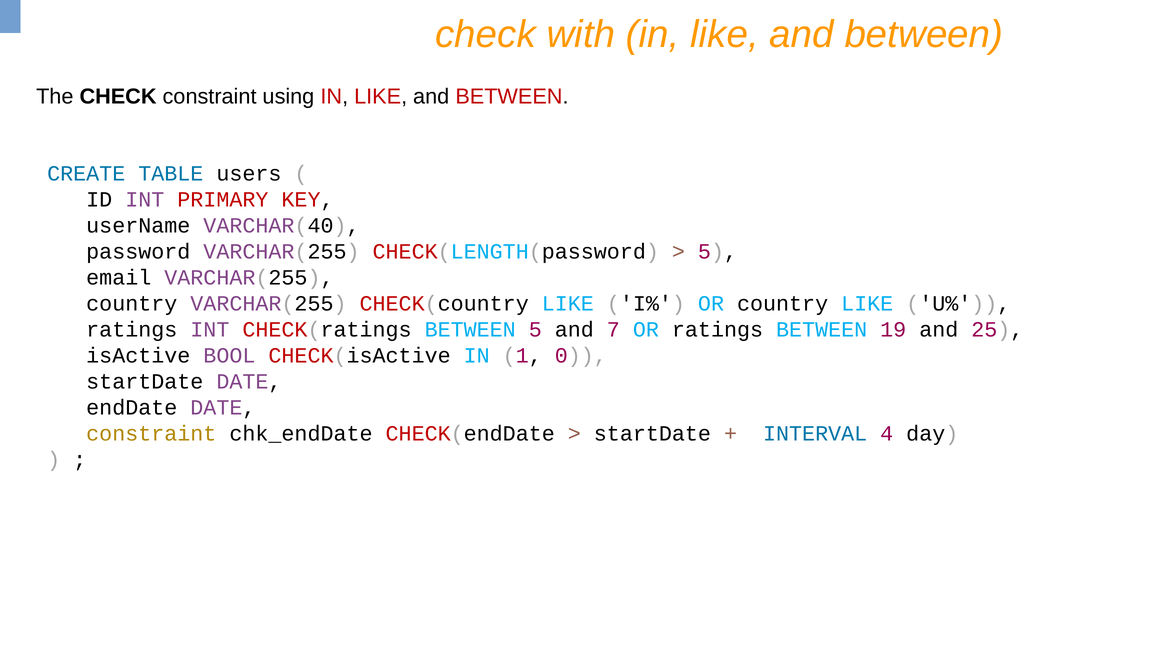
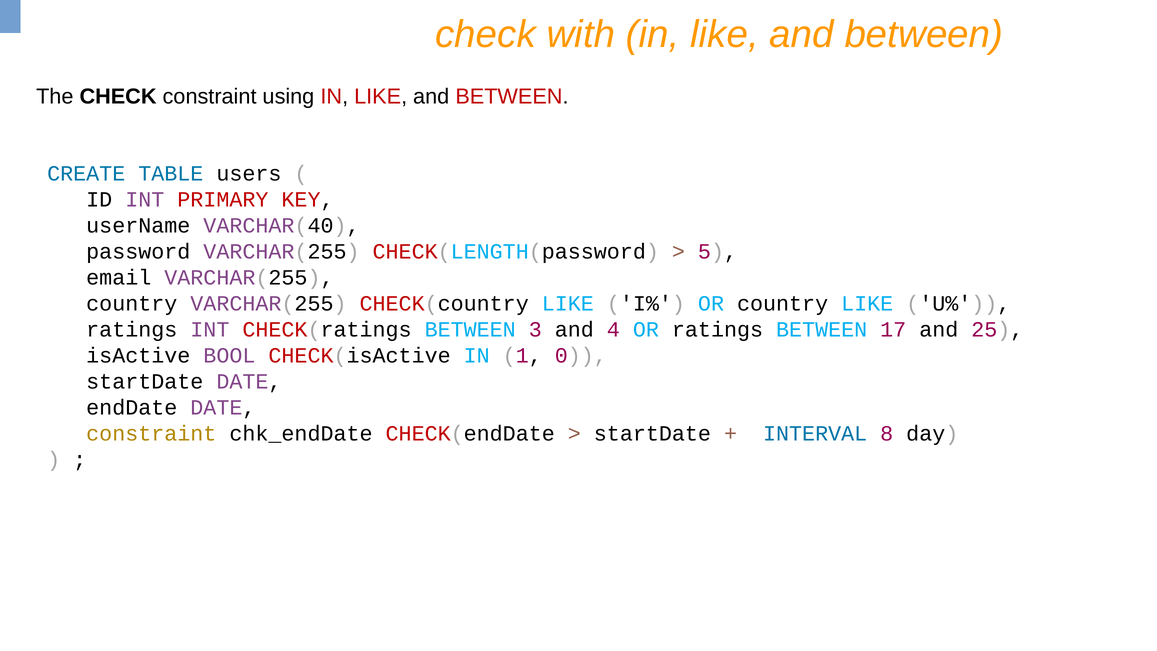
BETWEEN 5: 5 -> 3
7: 7 -> 4
19: 19 -> 17
4: 4 -> 8
